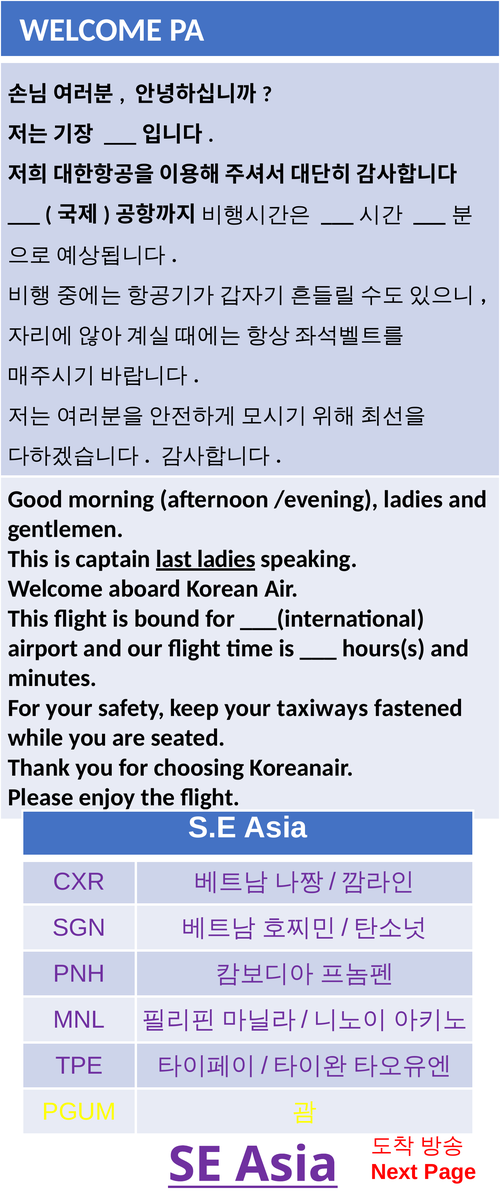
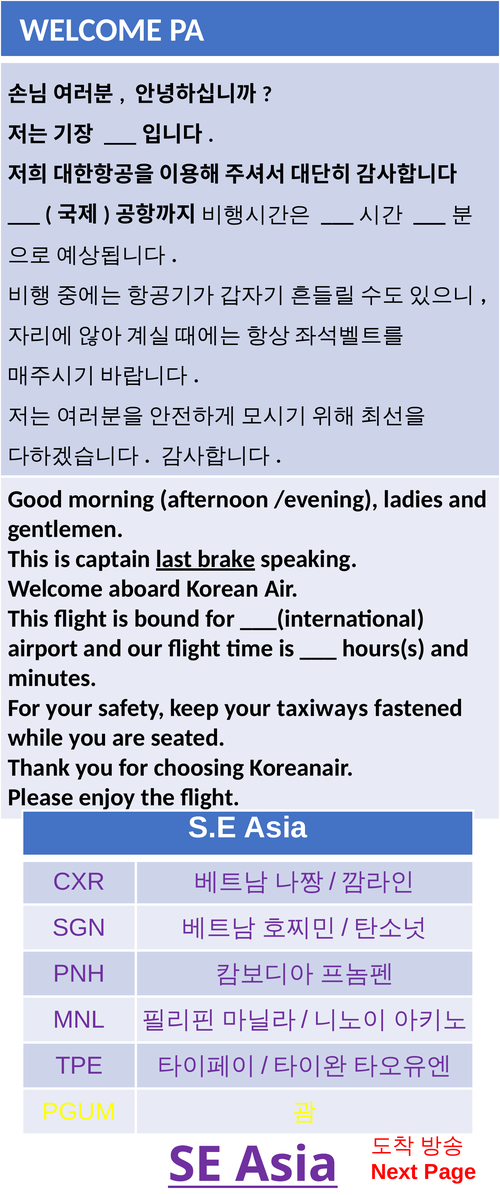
last ladies: ladies -> brake
